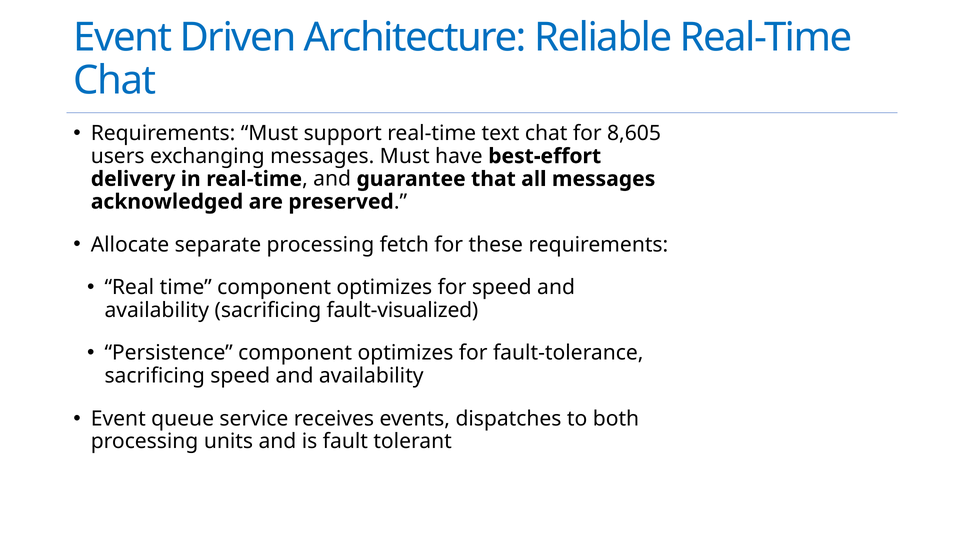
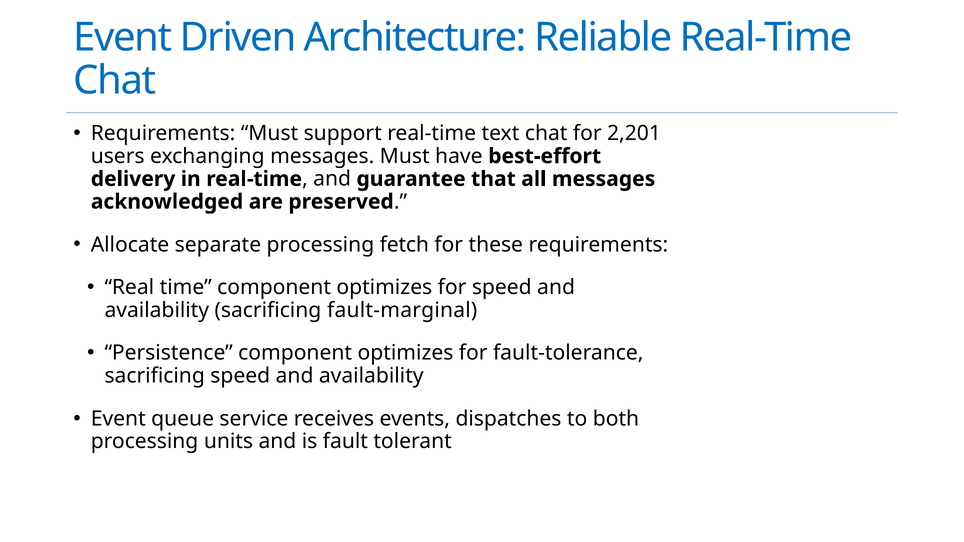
8,605: 8,605 -> 2,201
fault-visualized: fault-visualized -> fault-marginal
